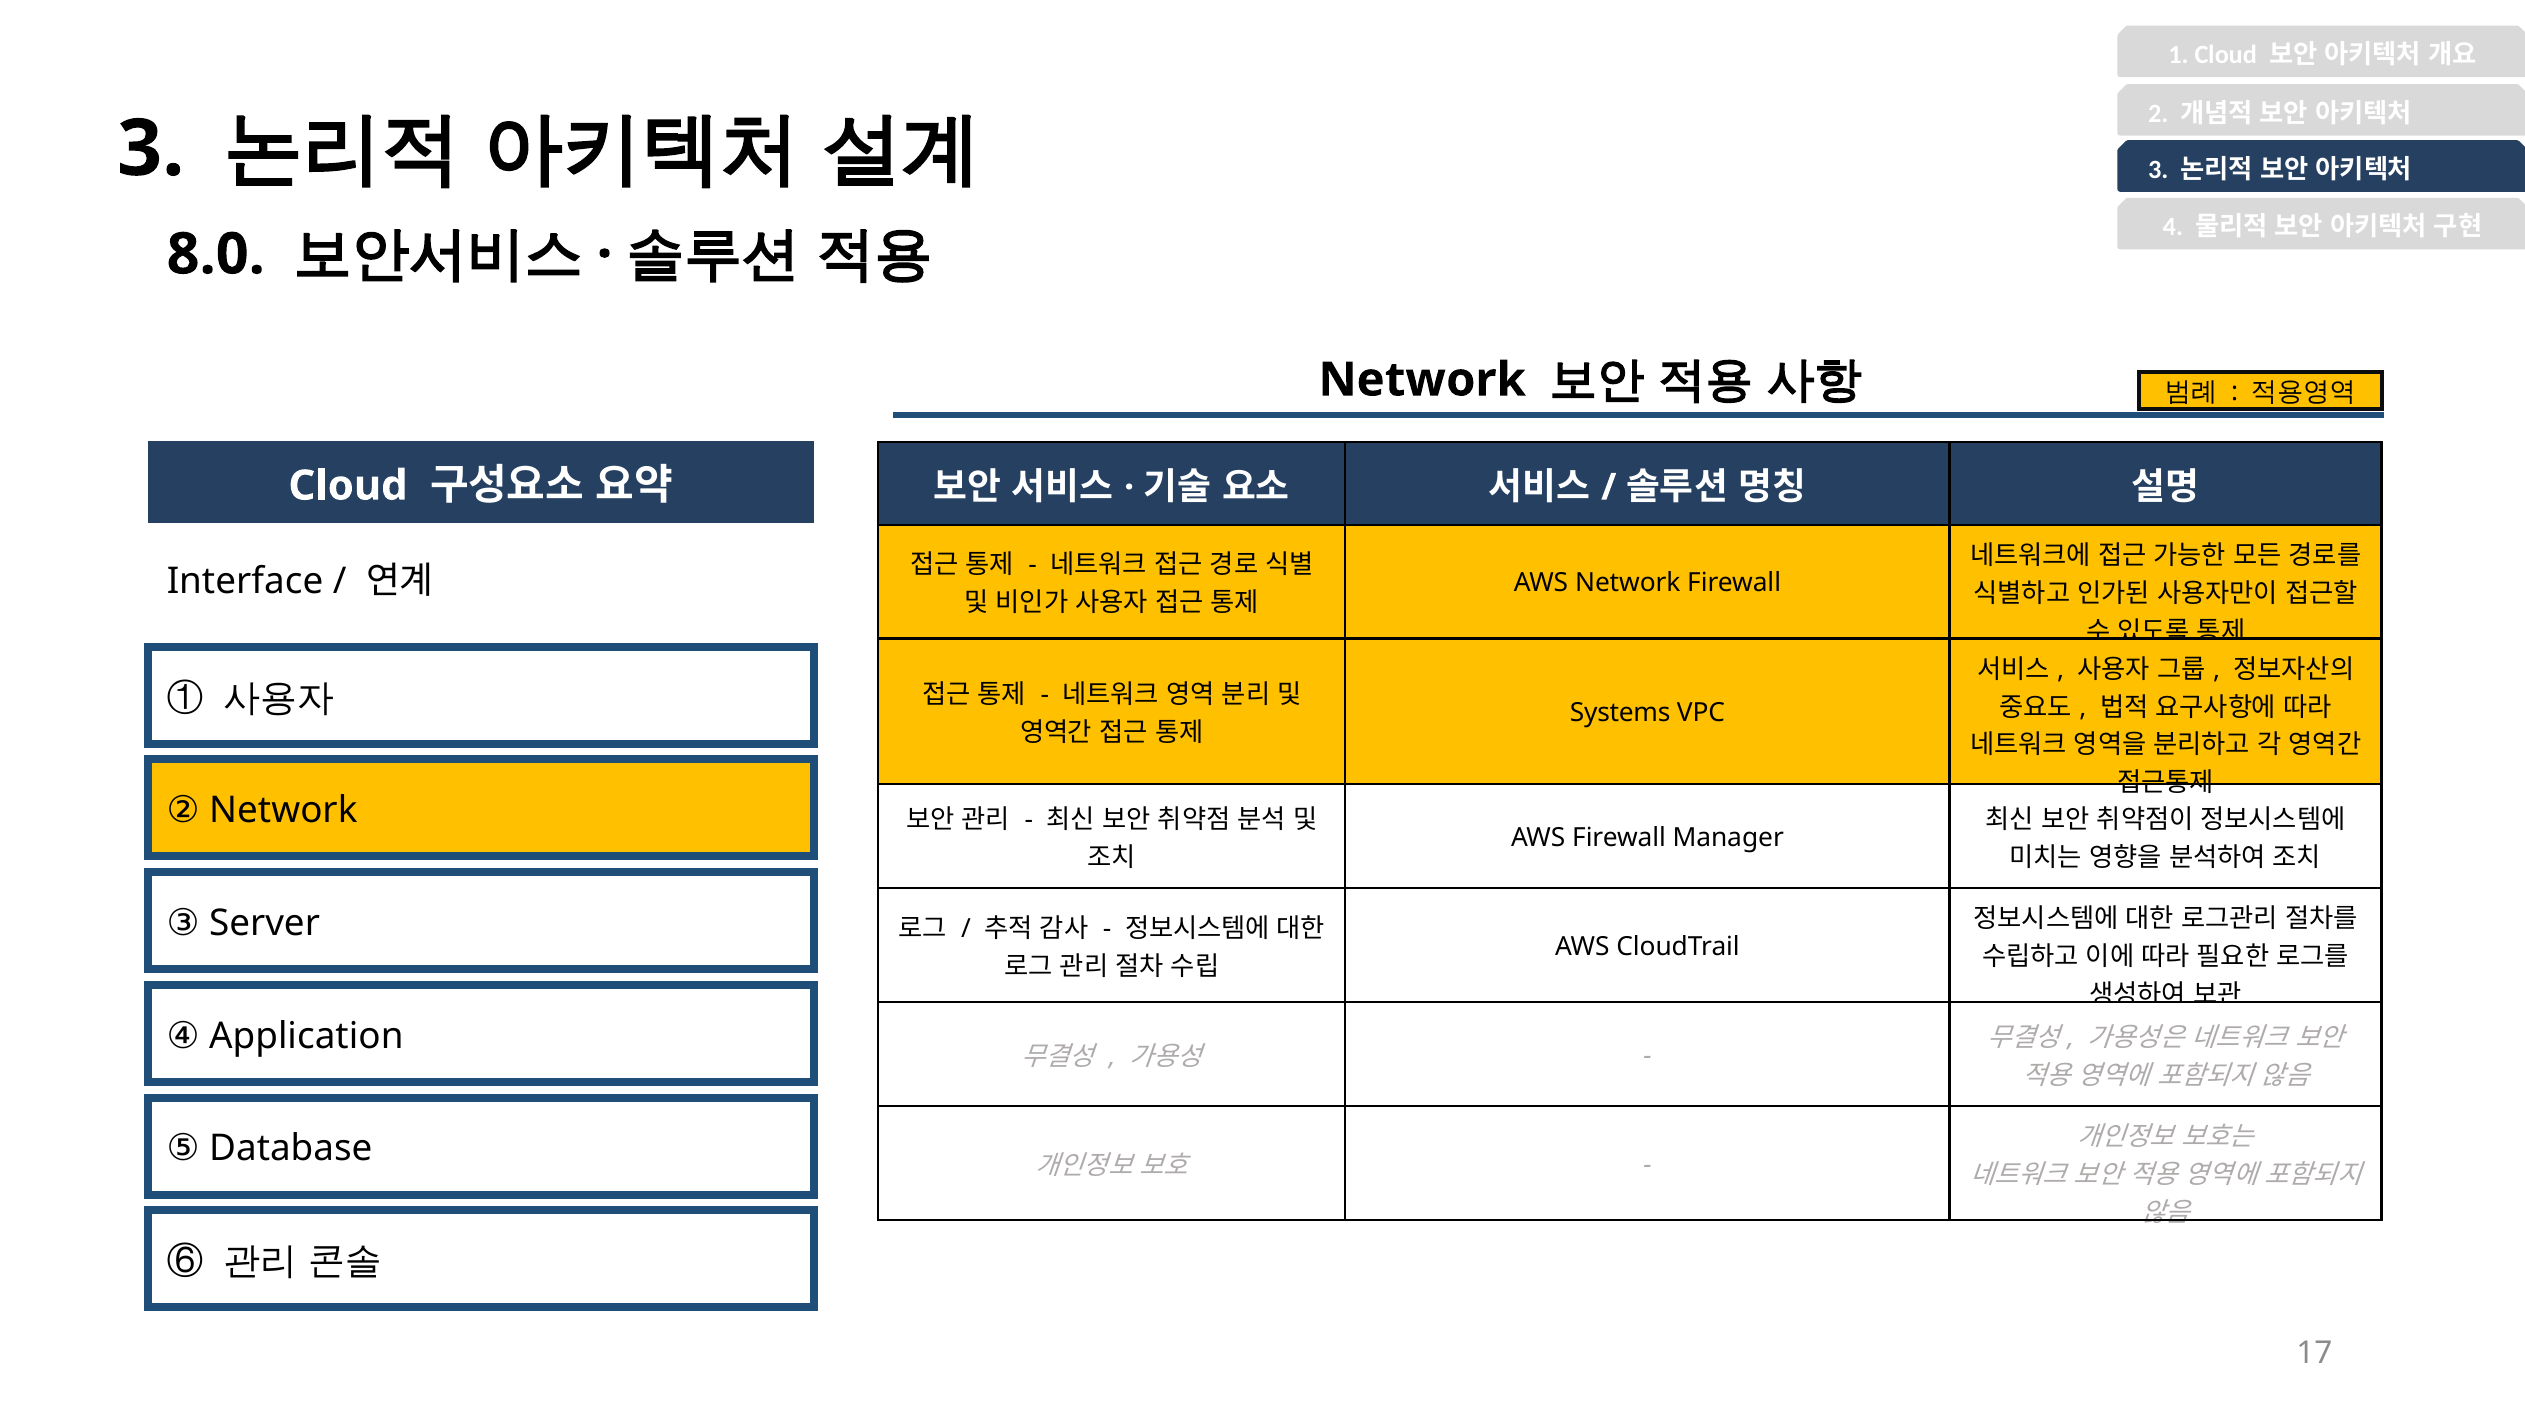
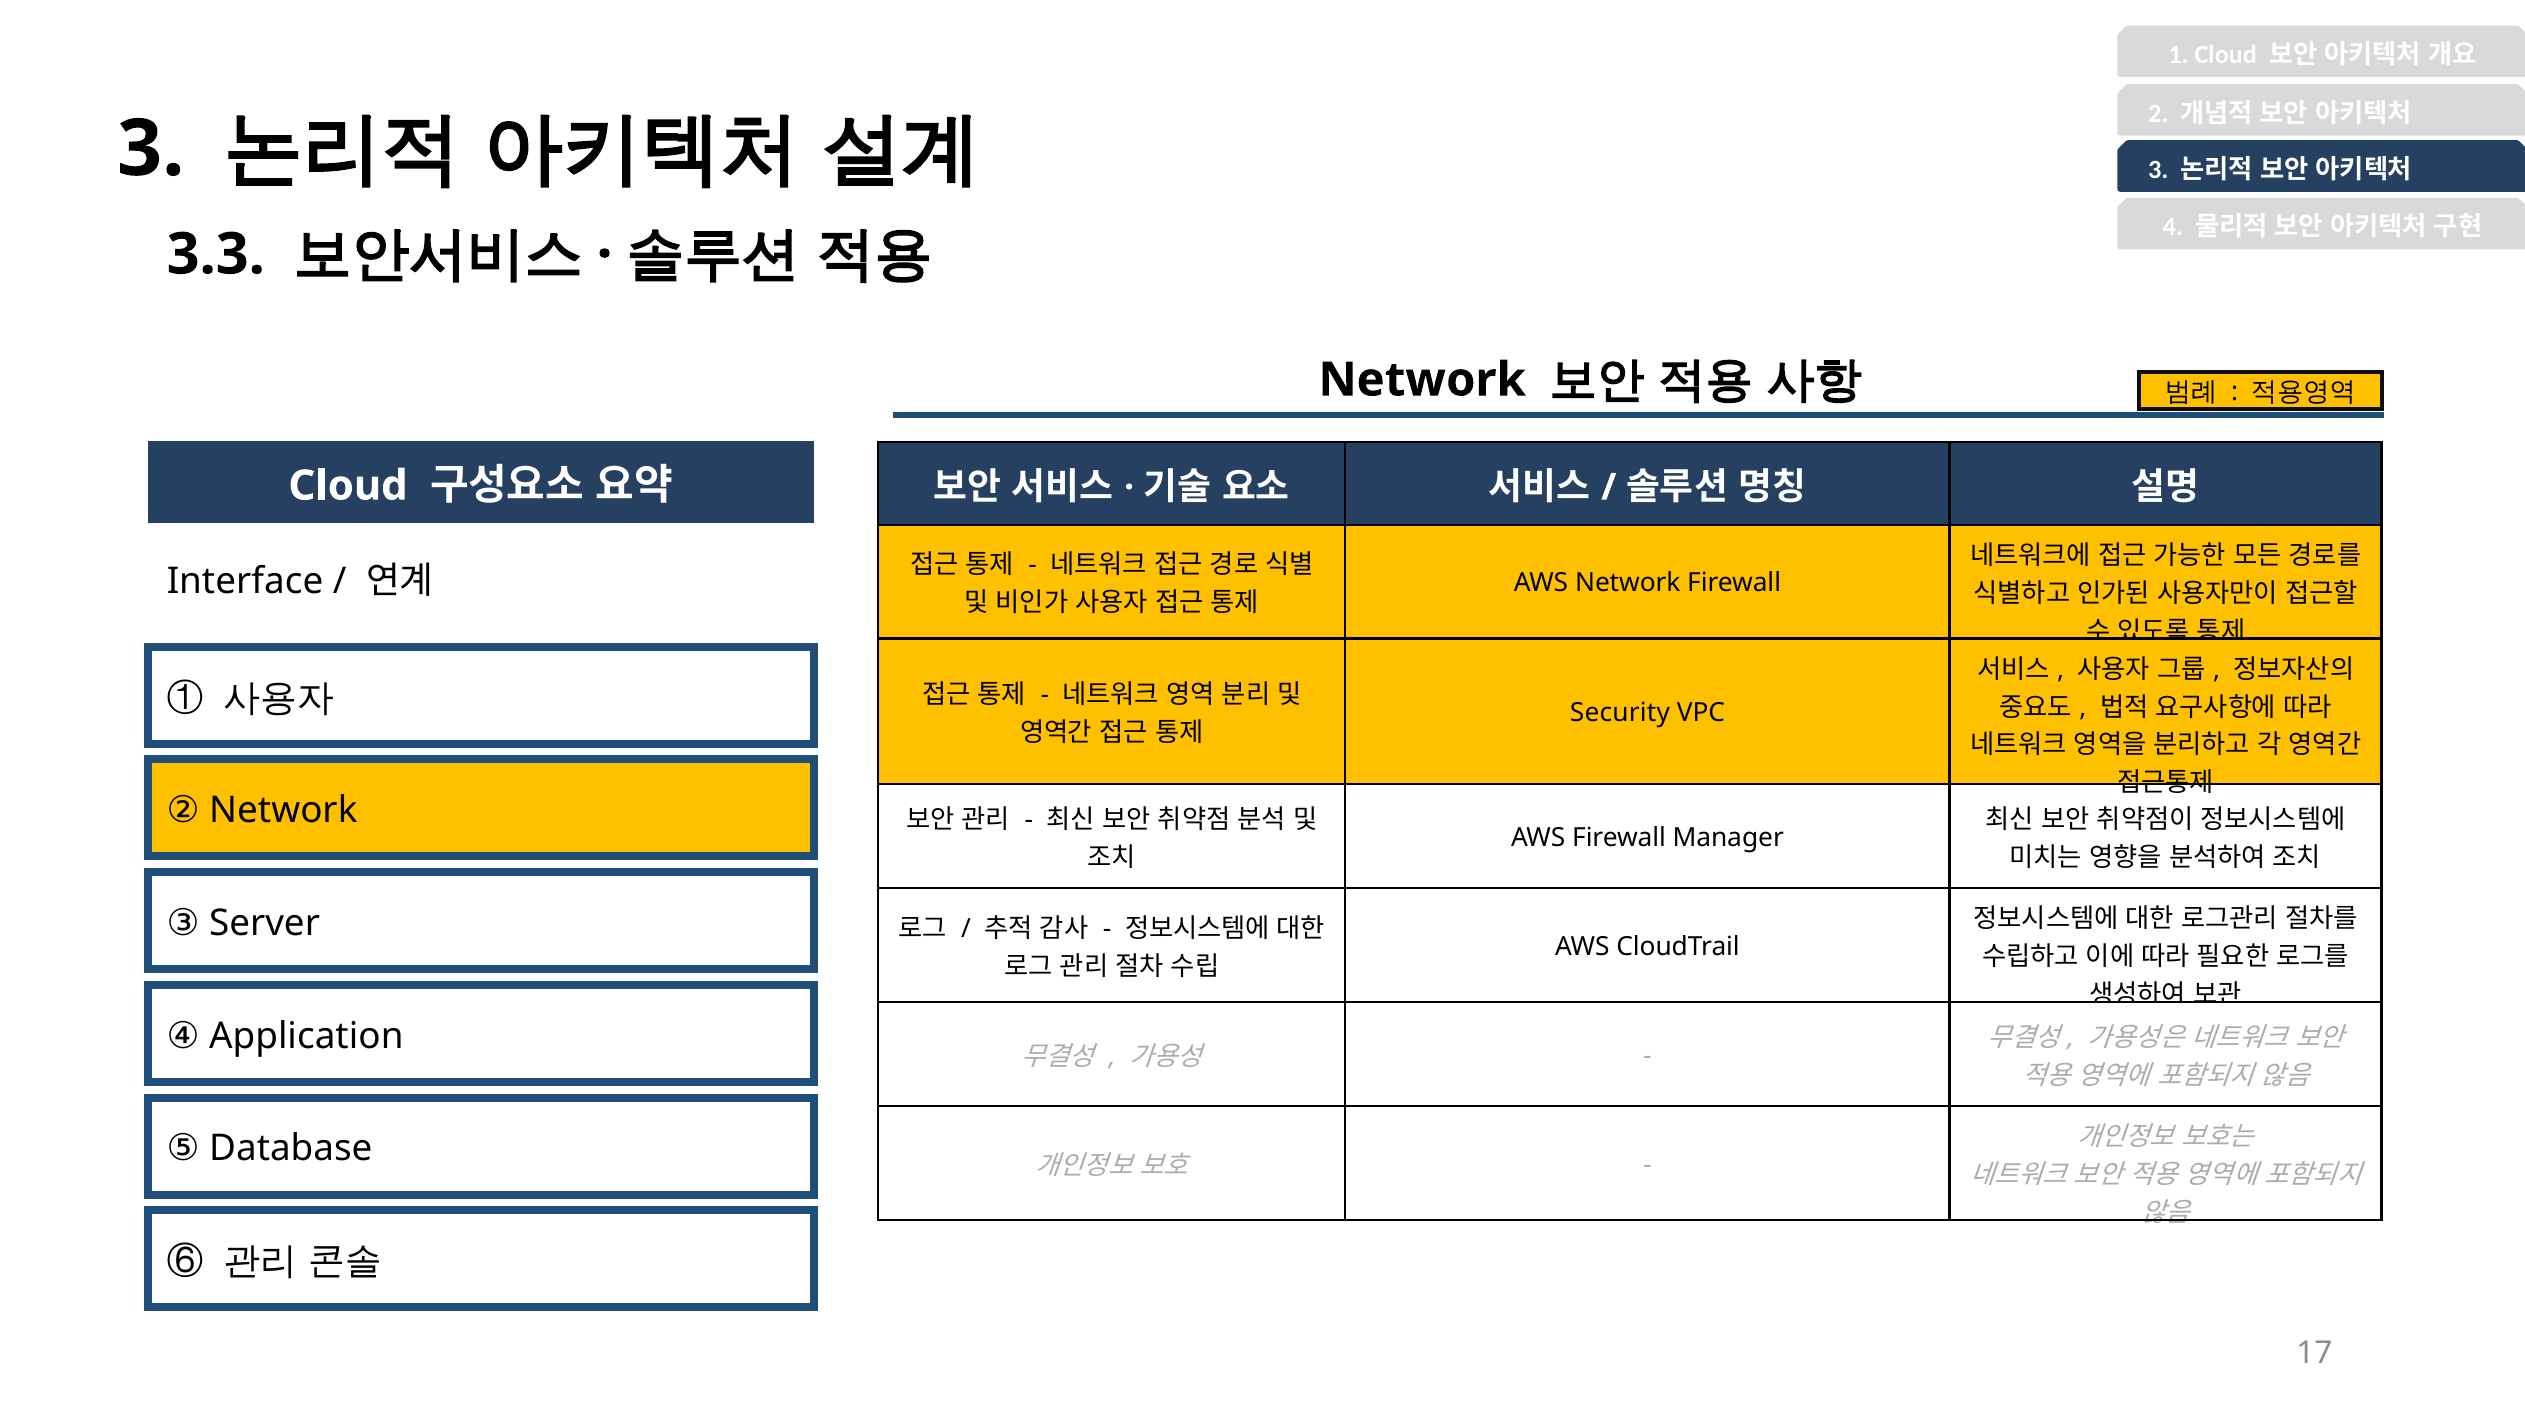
8.0: 8.0 -> 3.3
Systems: Systems -> Security
